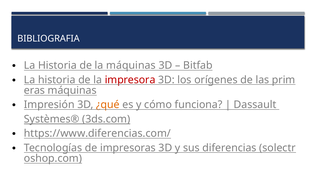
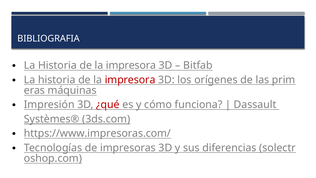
máquinas at (131, 65): máquinas -> impresora
¿qué colour: orange -> red
https://www.diferencias.com/: https://www.diferencias.com/ -> https://www.impresoras.com/
